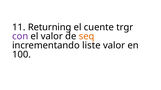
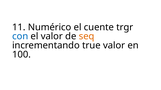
Returning: Returning -> Numérico
con colour: purple -> blue
liste: liste -> true
